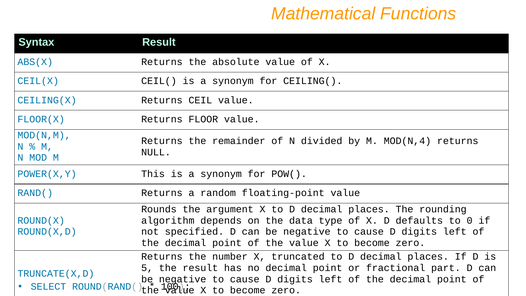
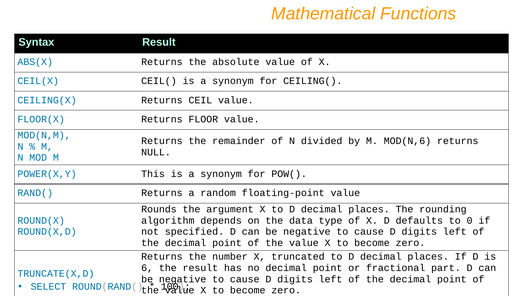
MOD(N,4: MOD(N,4 -> MOD(N,6
5: 5 -> 6
